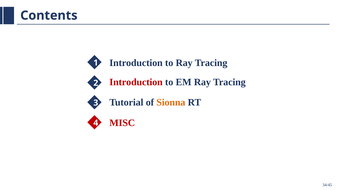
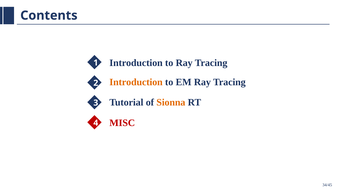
Introduction at (136, 82) colour: red -> orange
